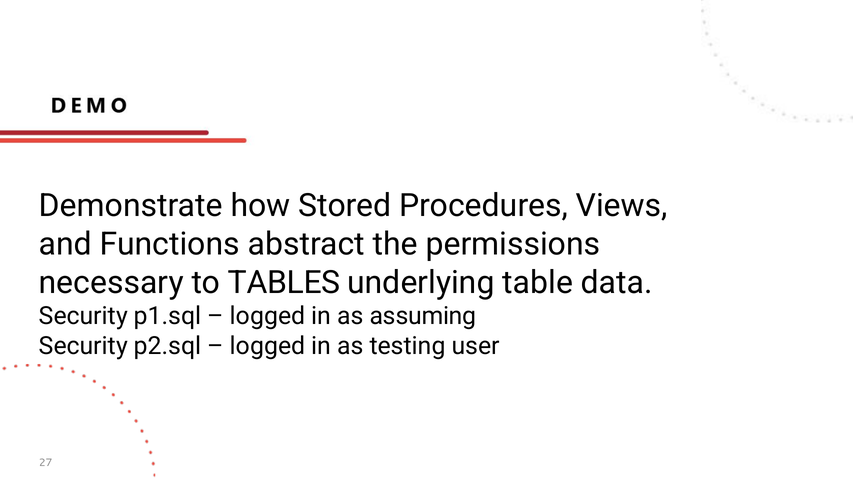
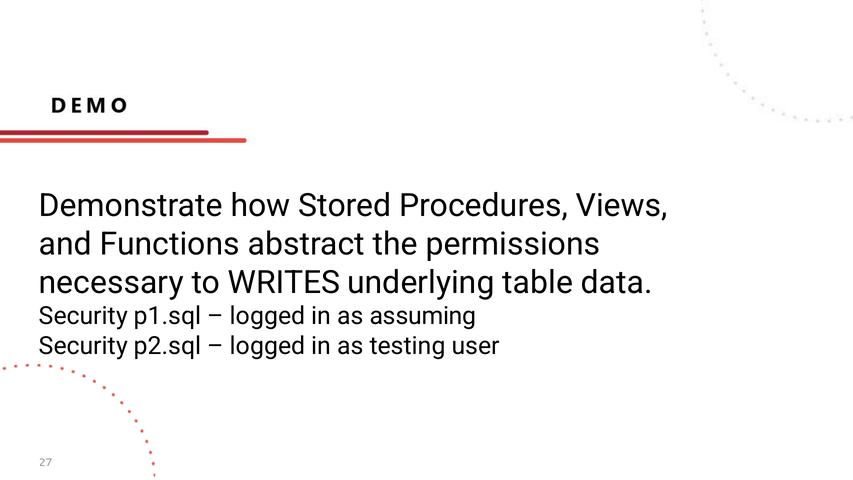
TABLES: TABLES -> WRITES
